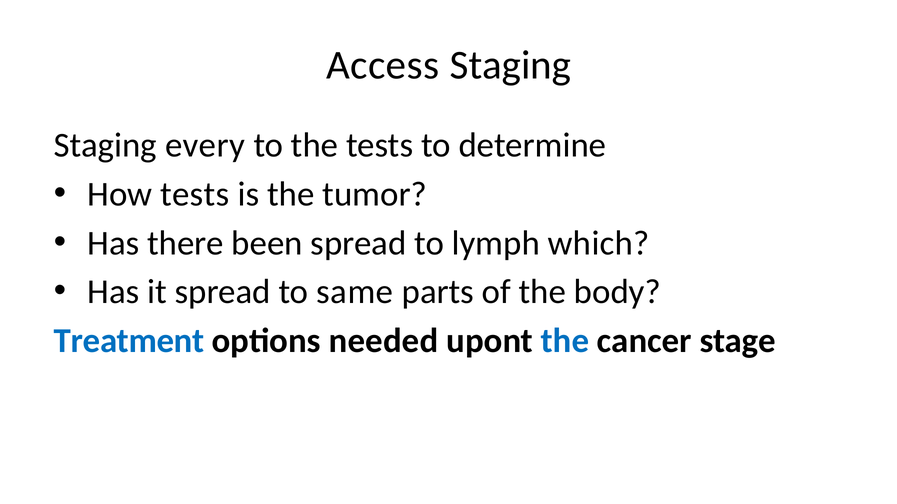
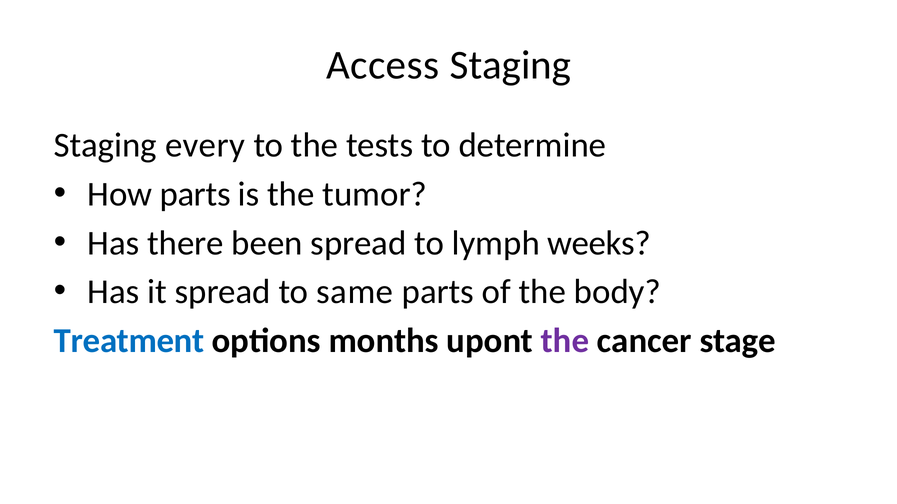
How tests: tests -> parts
which: which -> weeks
needed: needed -> months
the at (565, 341) colour: blue -> purple
